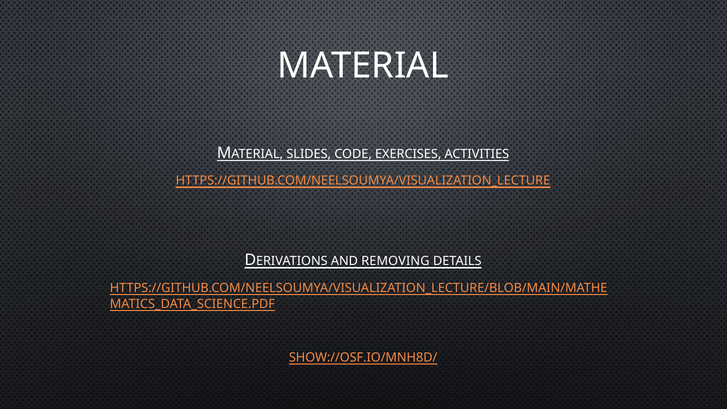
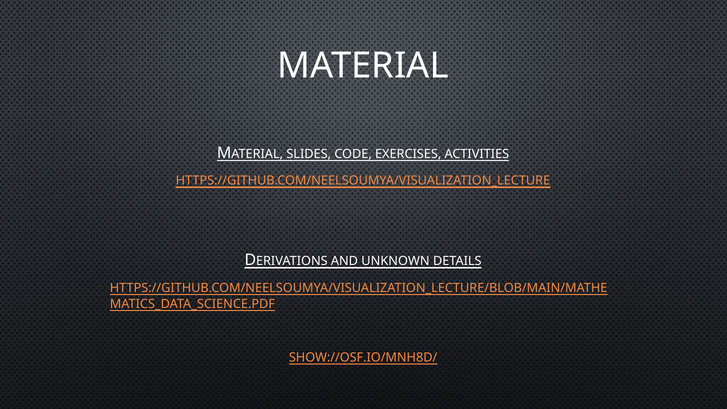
REMOVING: REMOVING -> UNKNOWN
